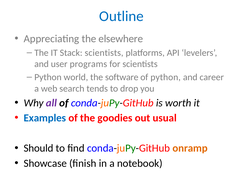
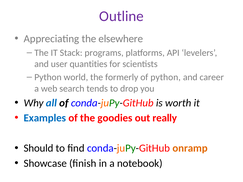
Outline colour: blue -> purple
Stack scientists: scientists -> programs
programs: programs -> quantities
software: software -> formerly
all colour: purple -> blue
usual: usual -> really
